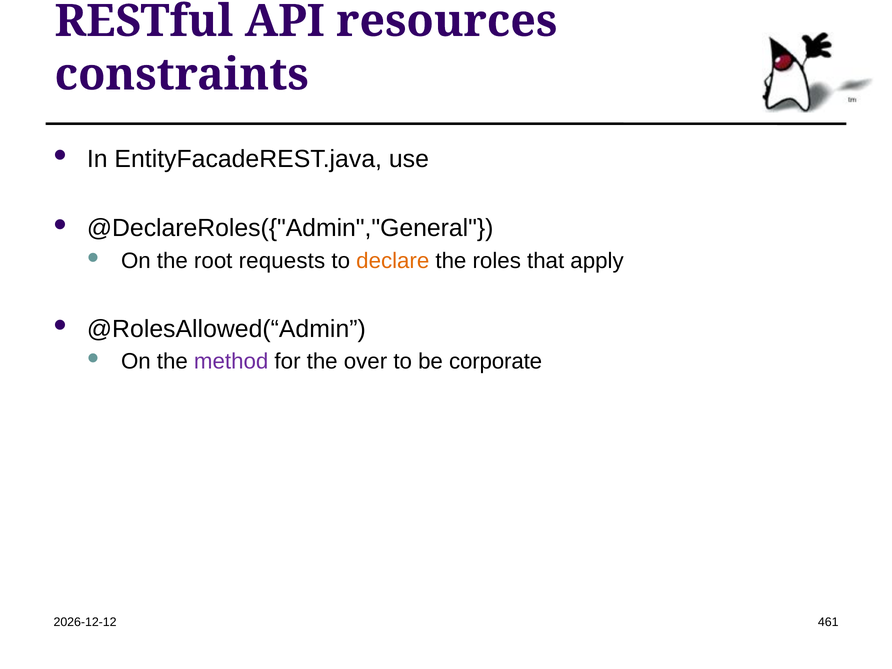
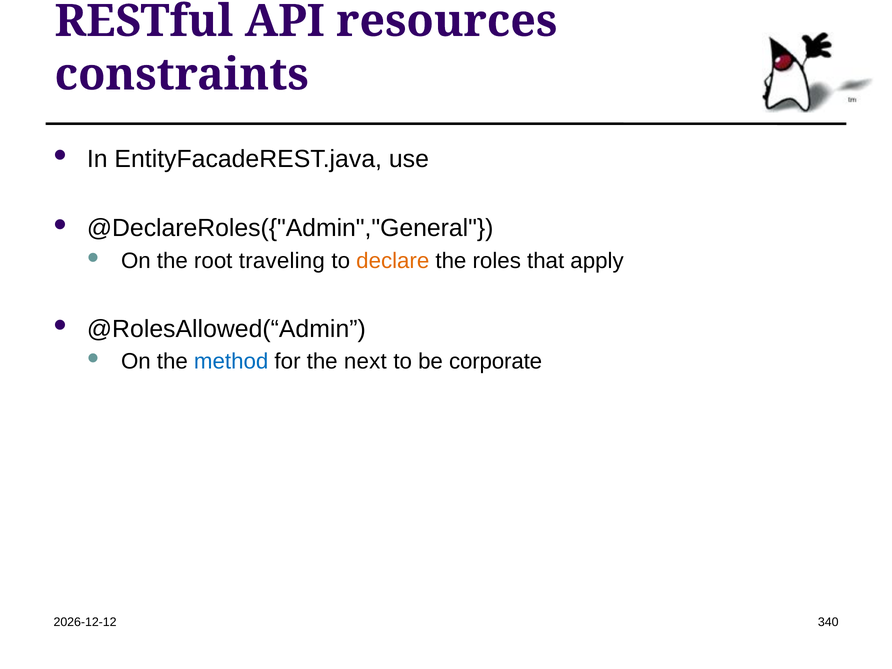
requests: requests -> traveling
method colour: purple -> blue
over: over -> next
461: 461 -> 340
